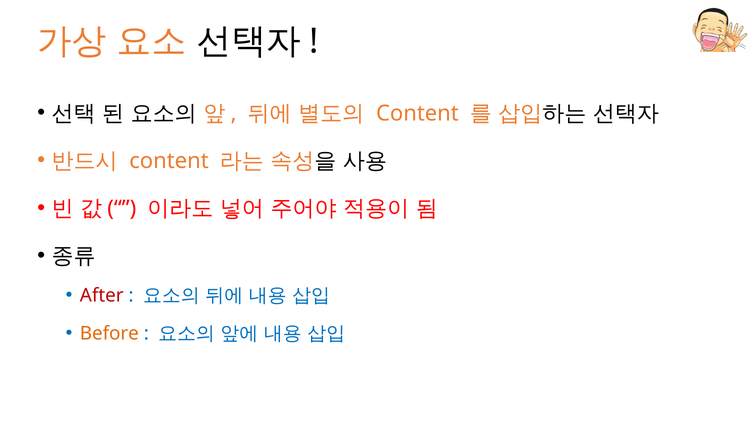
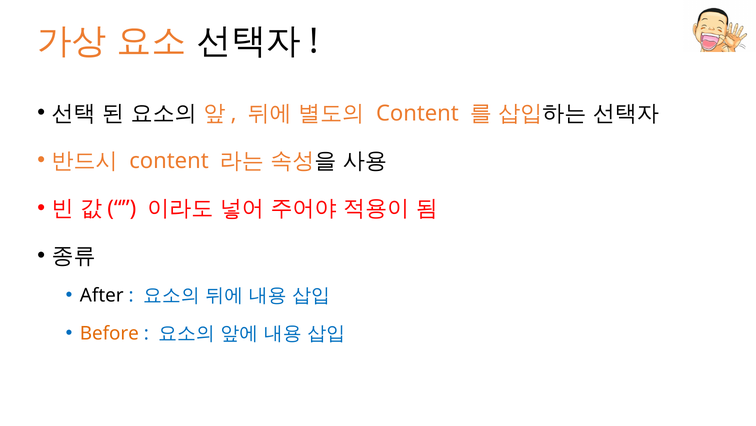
After colour: red -> black
